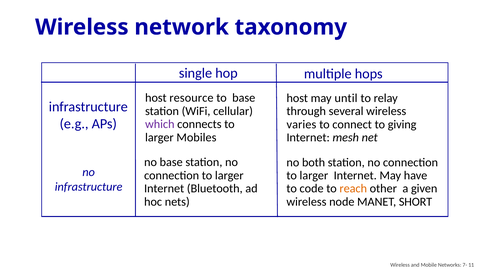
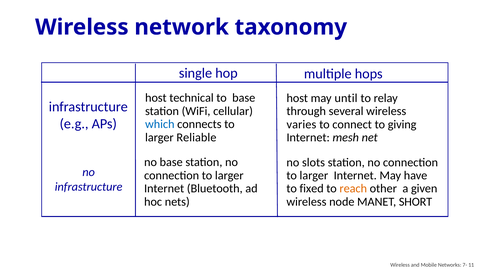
resource: resource -> technical
which colour: purple -> blue
Mobiles: Mobiles -> Reliable
both: both -> slots
code: code -> fixed
